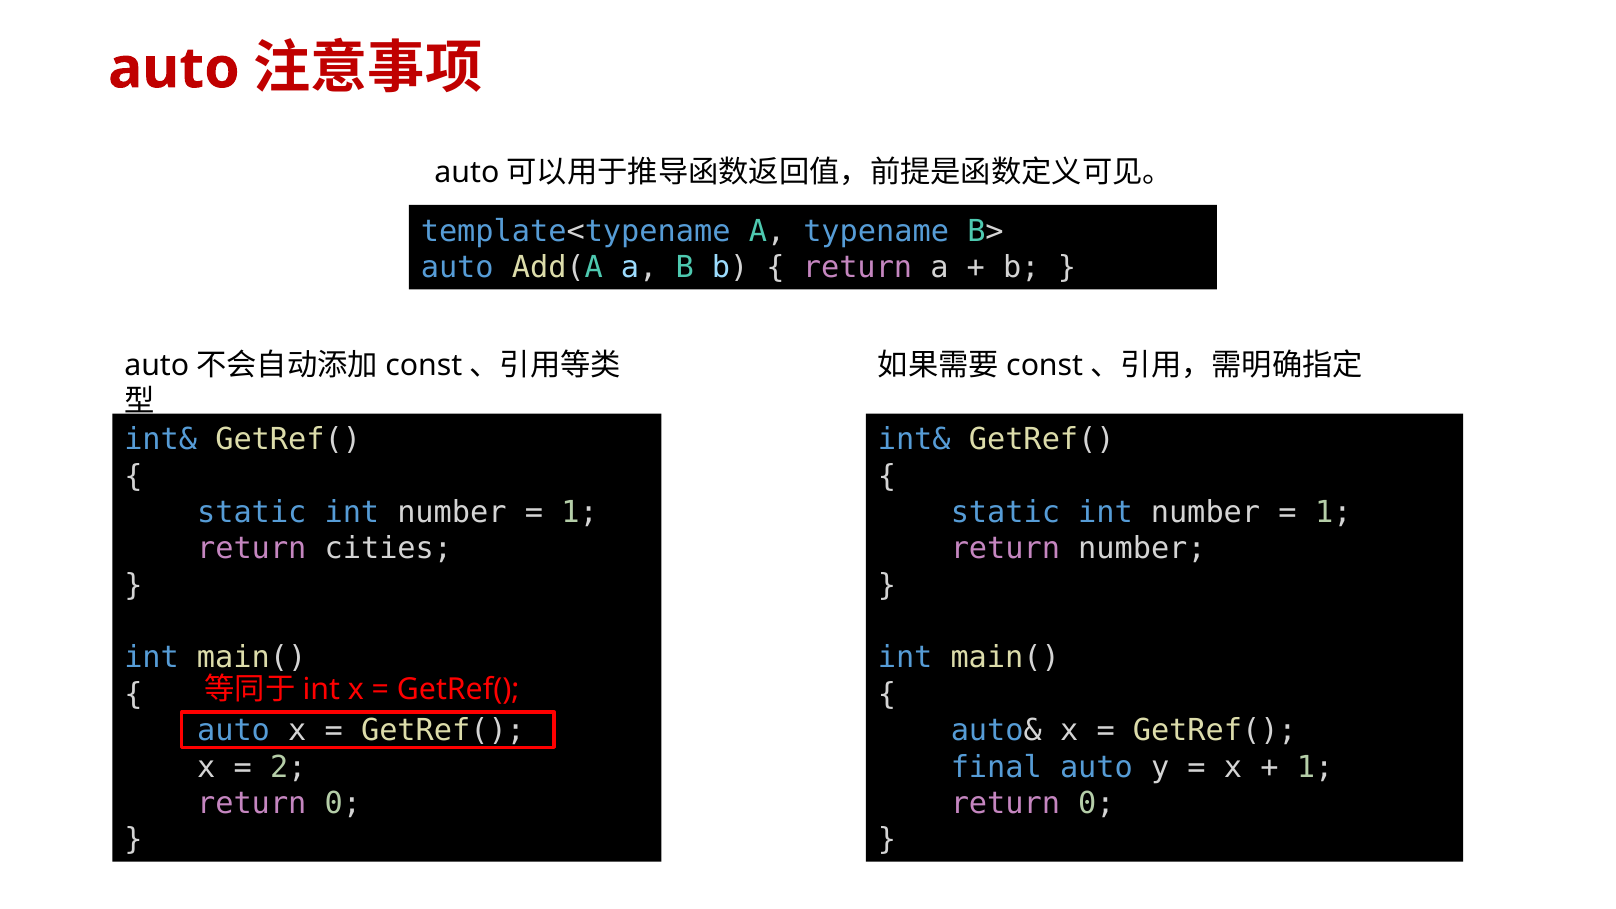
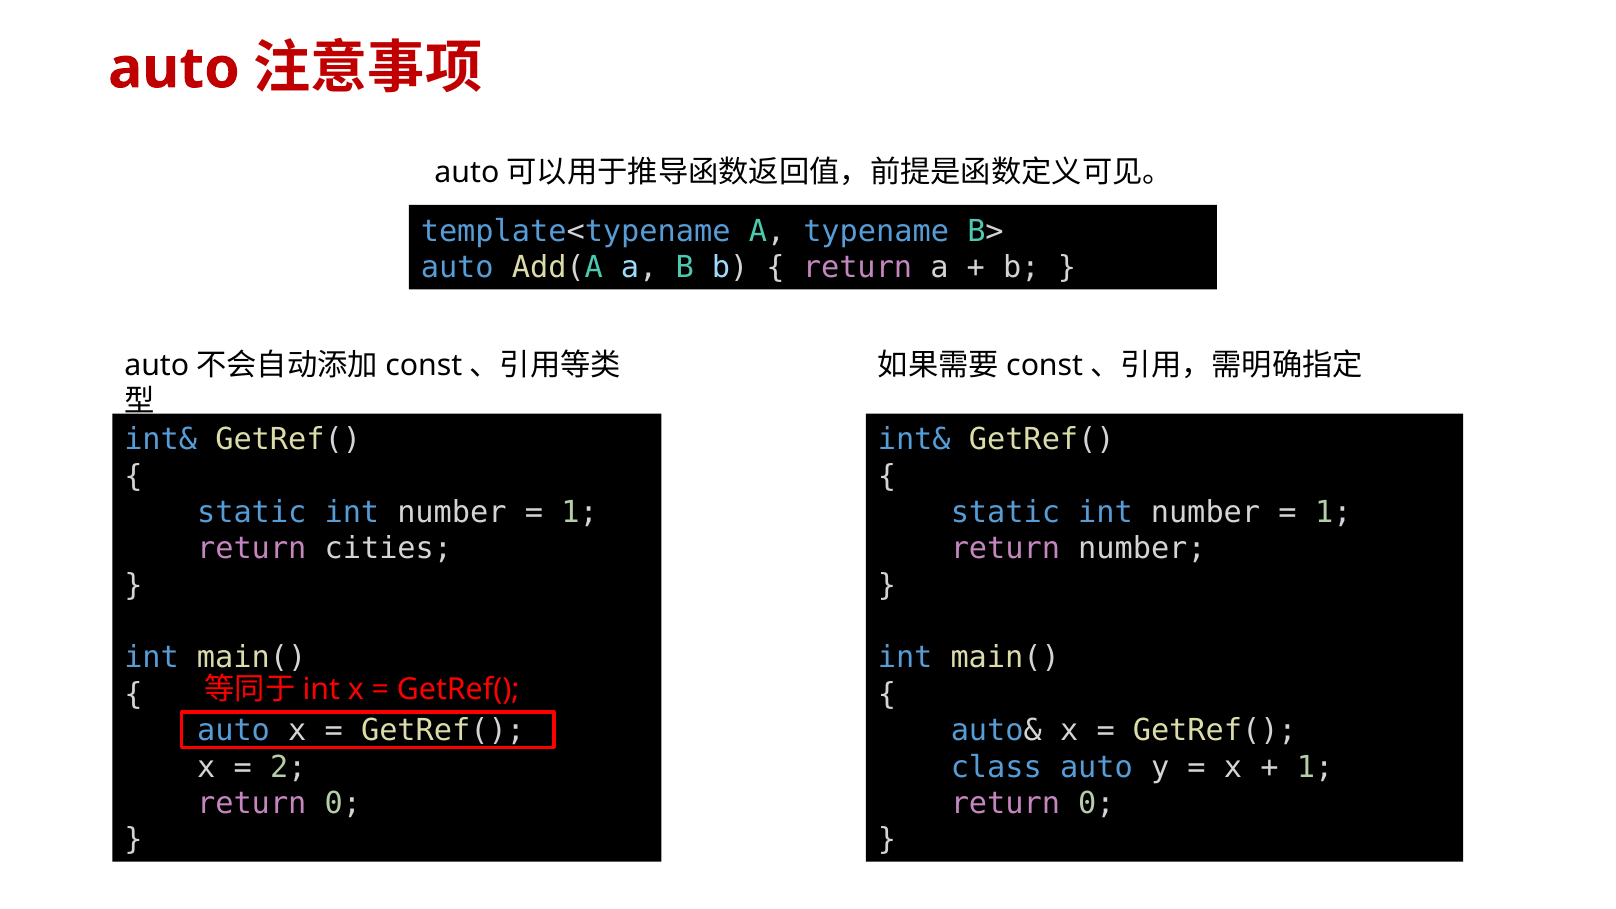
final: final -> class
